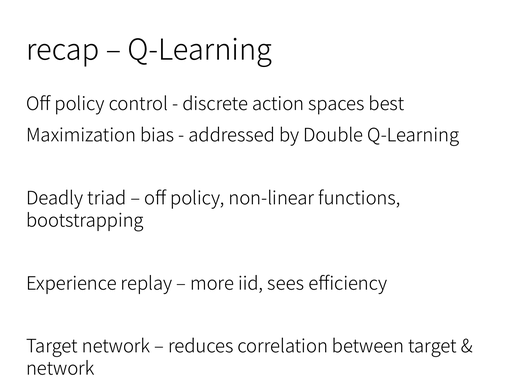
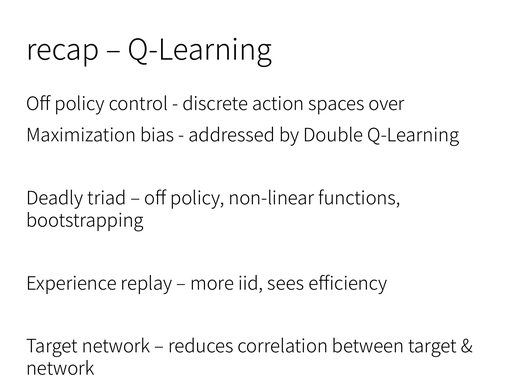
best: best -> over
